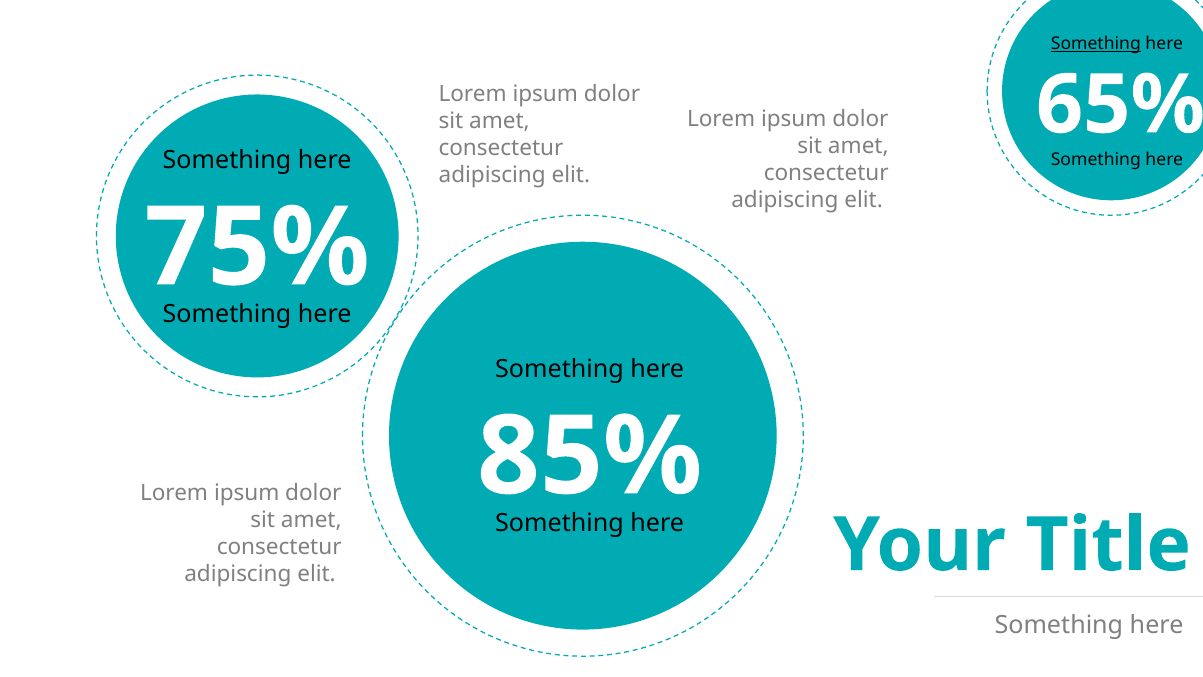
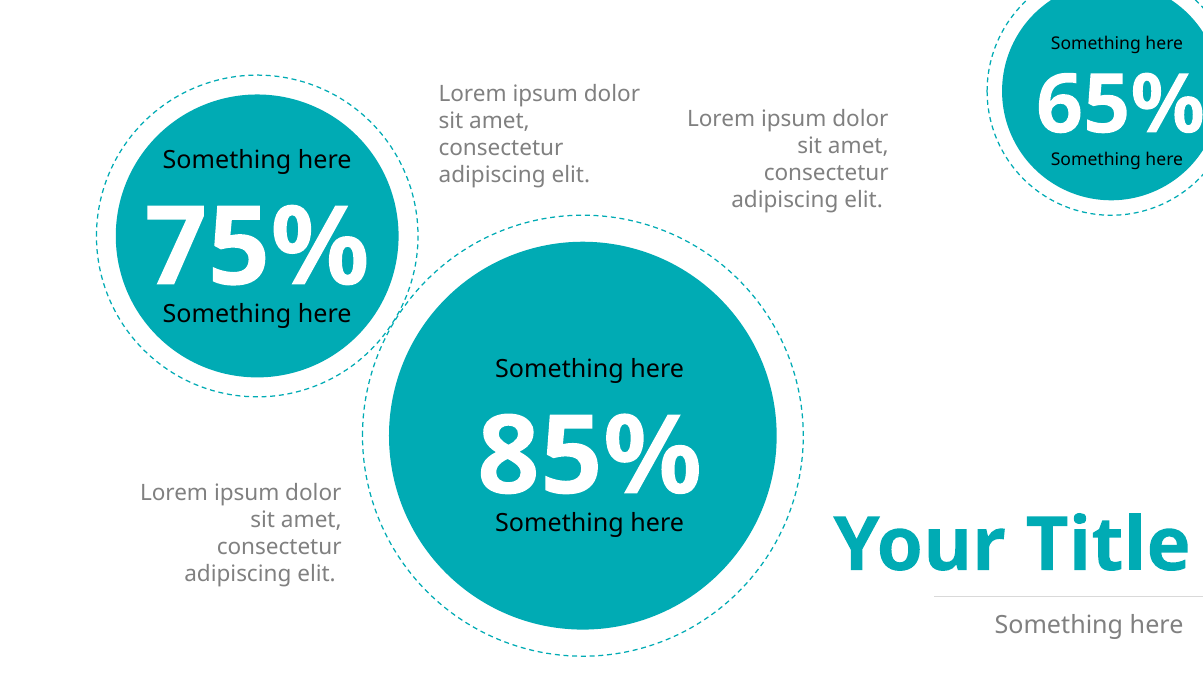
Something at (1096, 44) underline: present -> none
